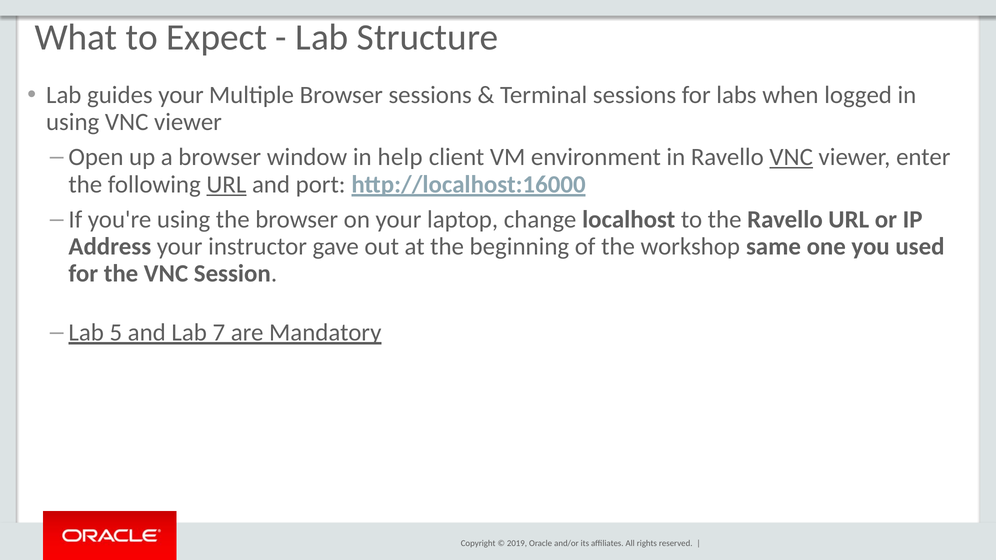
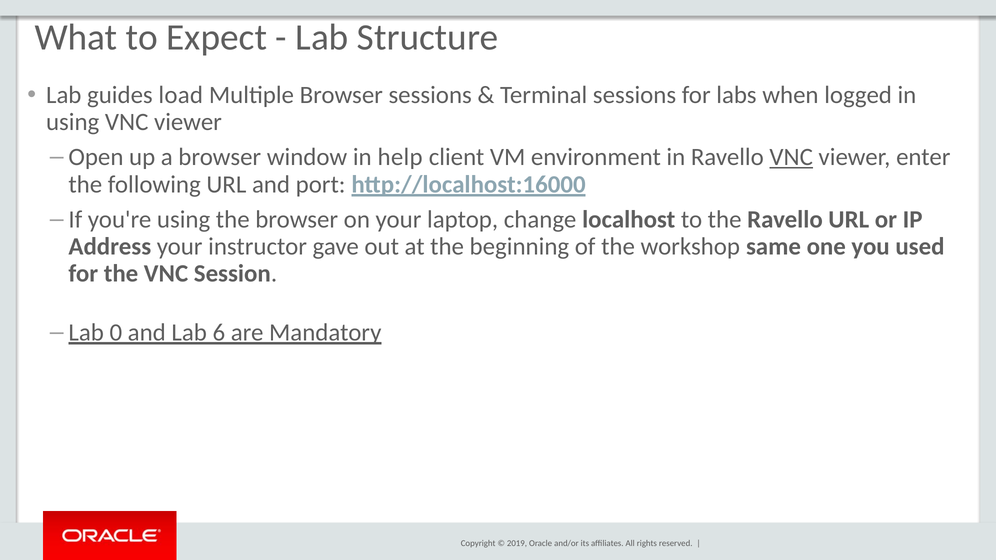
guides your: your -> load
URL at (226, 185) underline: present -> none
5: 5 -> 0
7: 7 -> 6
